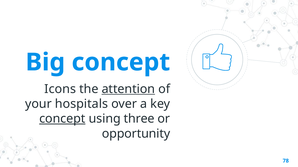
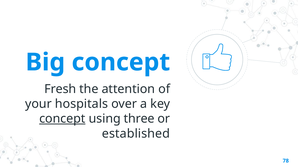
Icons: Icons -> Fresh
attention underline: present -> none
opportunity: opportunity -> established
